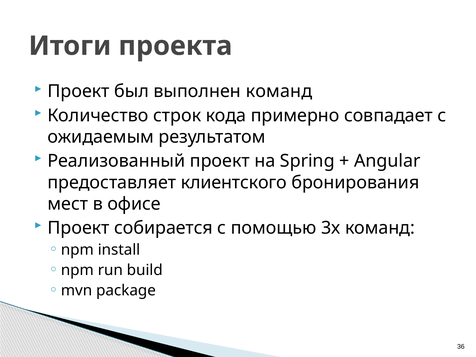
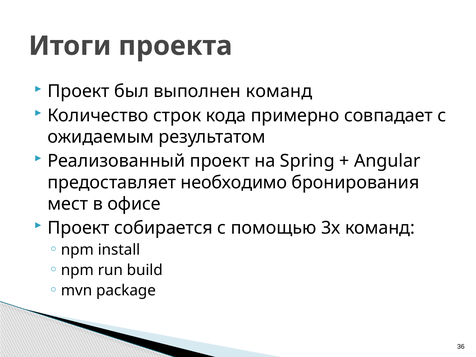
клиентского: клиентского -> необходимо
